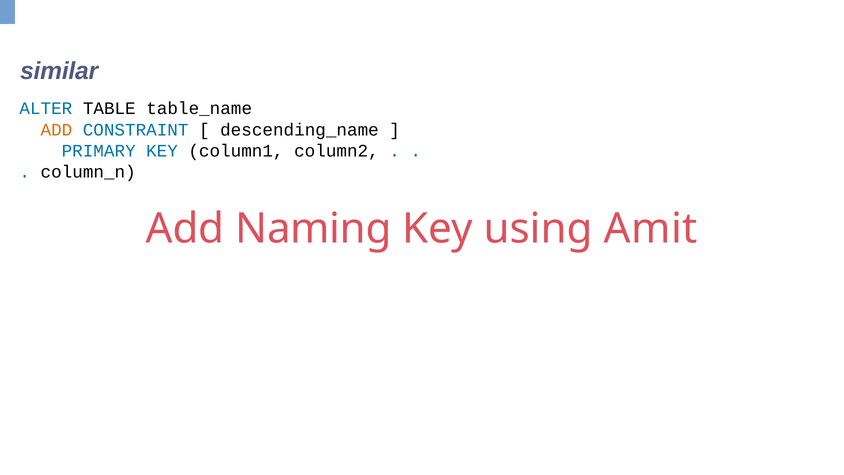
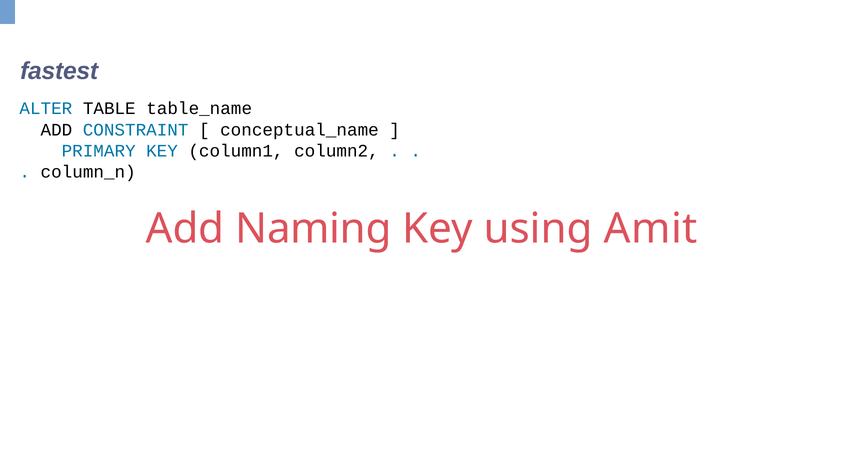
similar: similar -> fastest
ADD at (56, 130) colour: orange -> black
descending_name: descending_name -> conceptual_name
